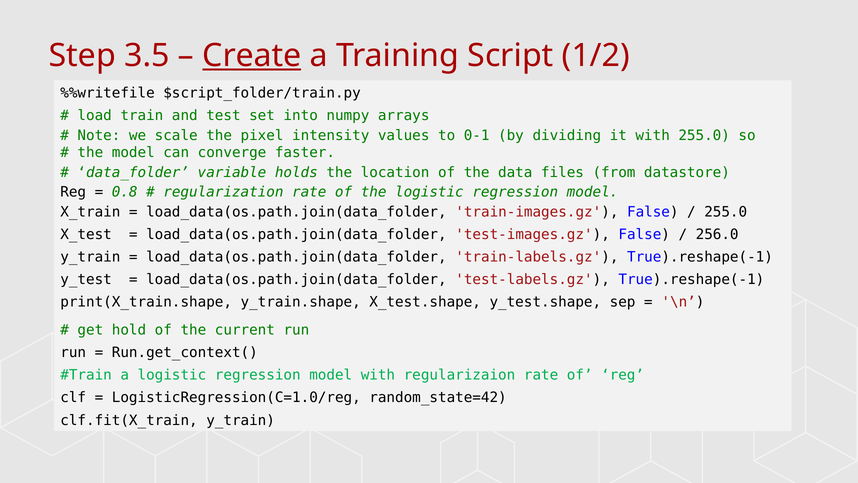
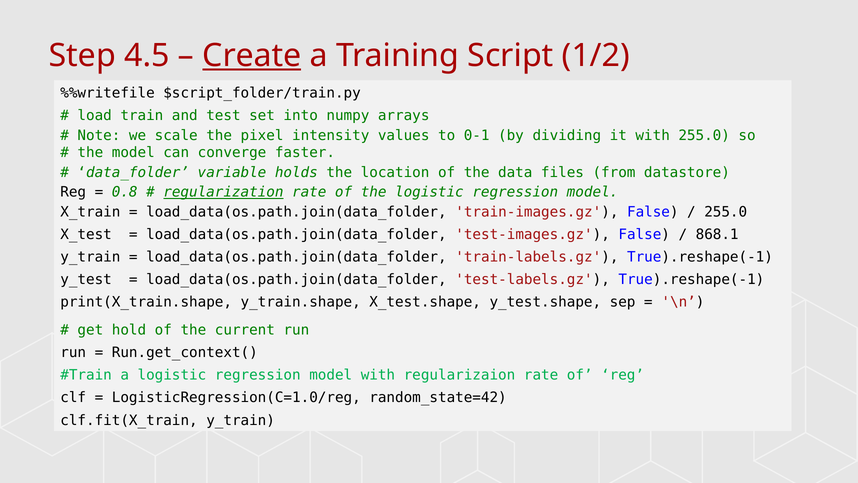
3.5: 3.5 -> 4.5
regularization underline: none -> present
256.0: 256.0 -> 868.1
